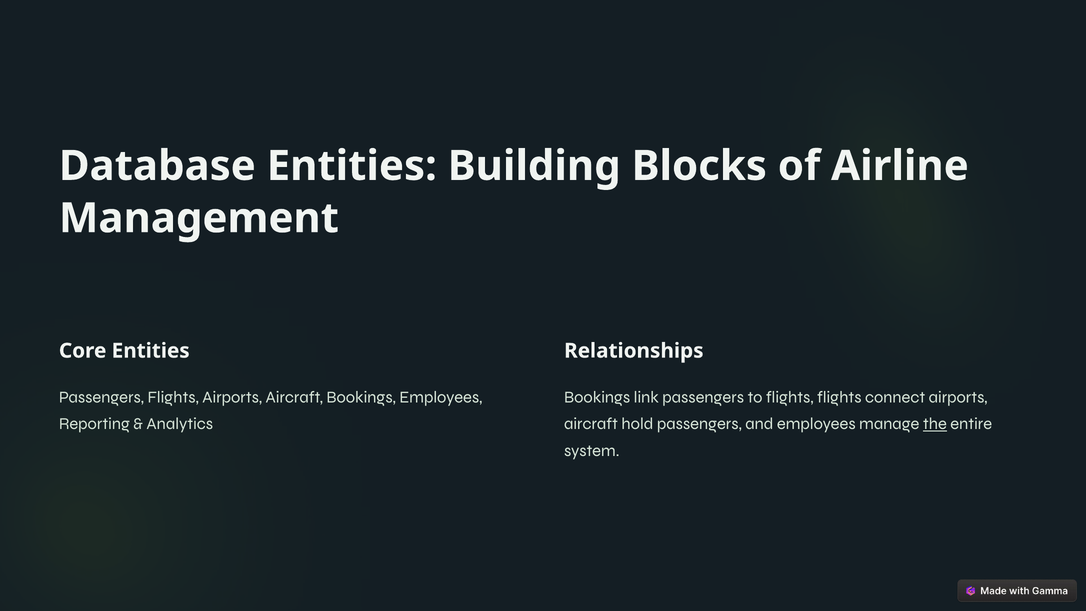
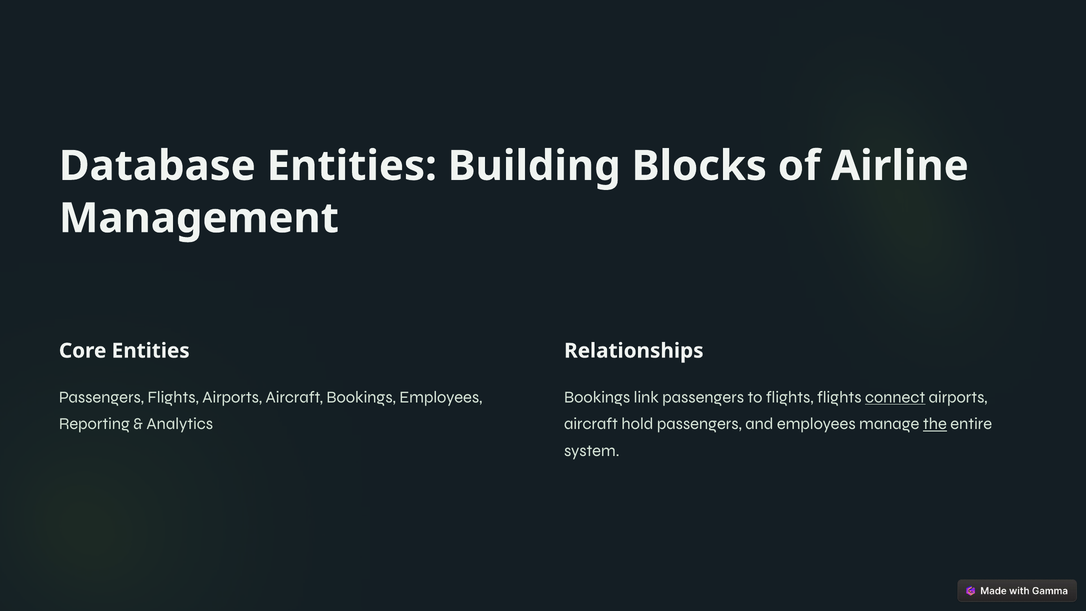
connect underline: none -> present
